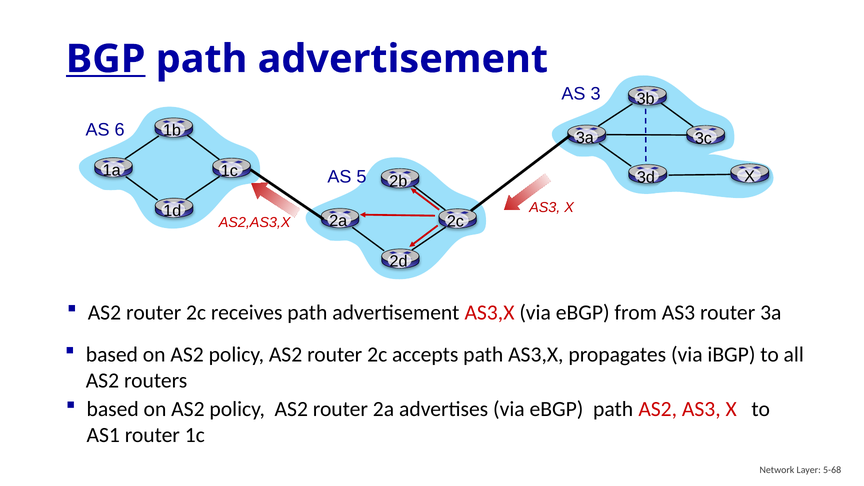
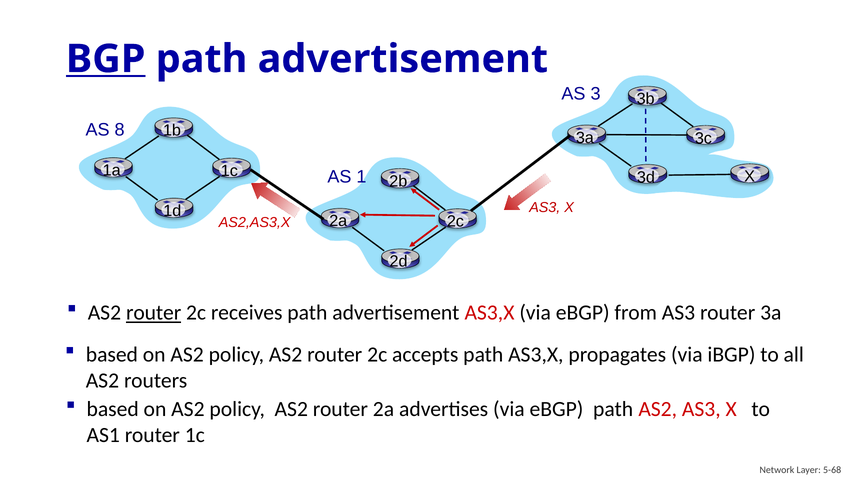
6: 6 -> 8
5: 5 -> 1
router at (154, 313) underline: none -> present
